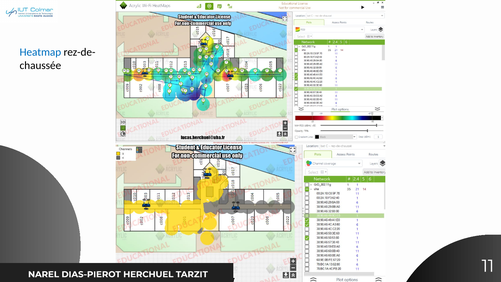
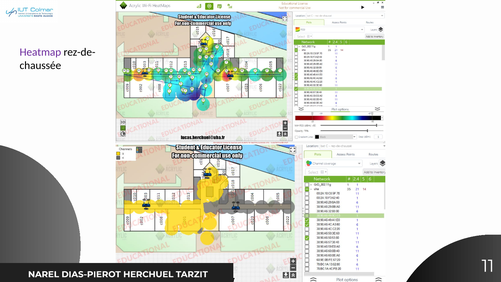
Heatmap colour: blue -> purple
